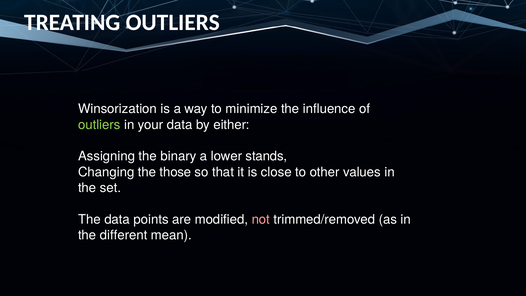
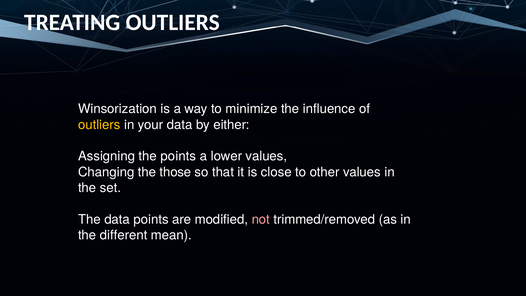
outliers at (99, 125) colour: light green -> yellow
the binary: binary -> points
lower stands: stands -> values
